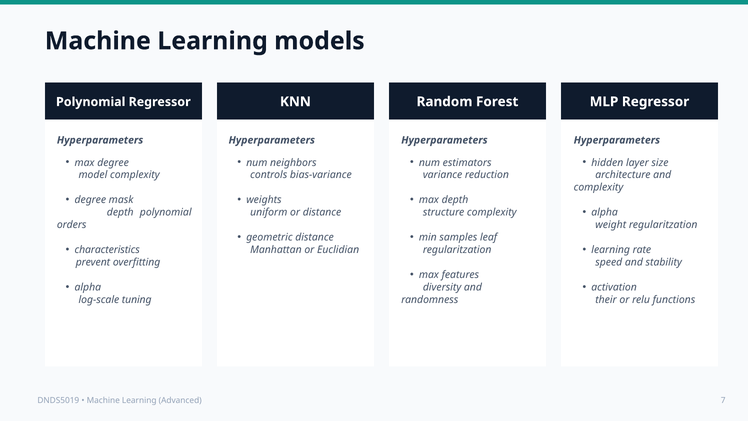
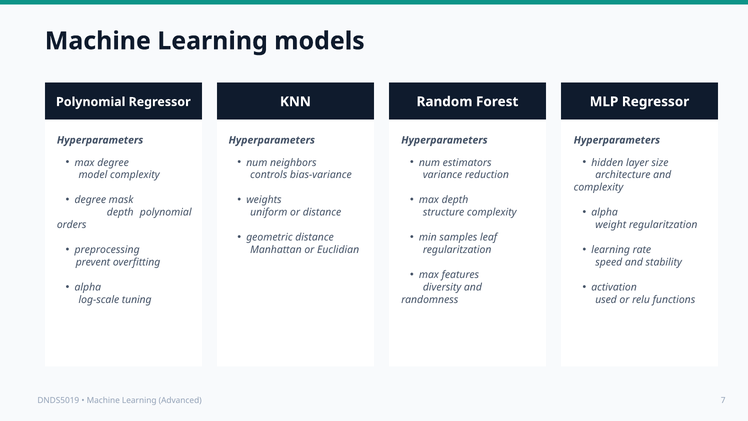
characteristics: characteristics -> preprocessing
their: their -> used
